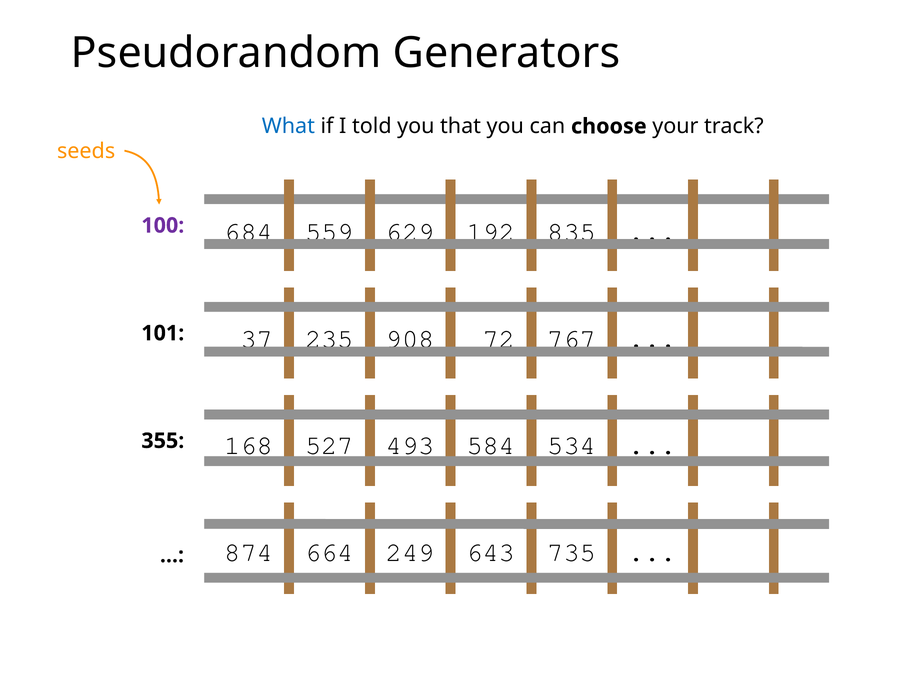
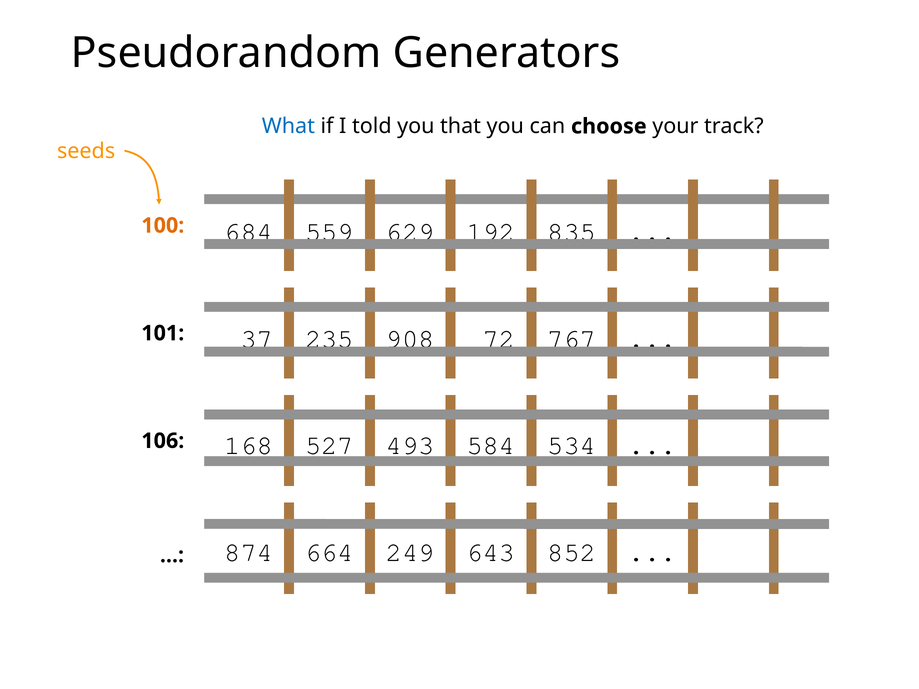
100 colour: purple -> orange
355: 355 -> 106
735: 735 -> 852
